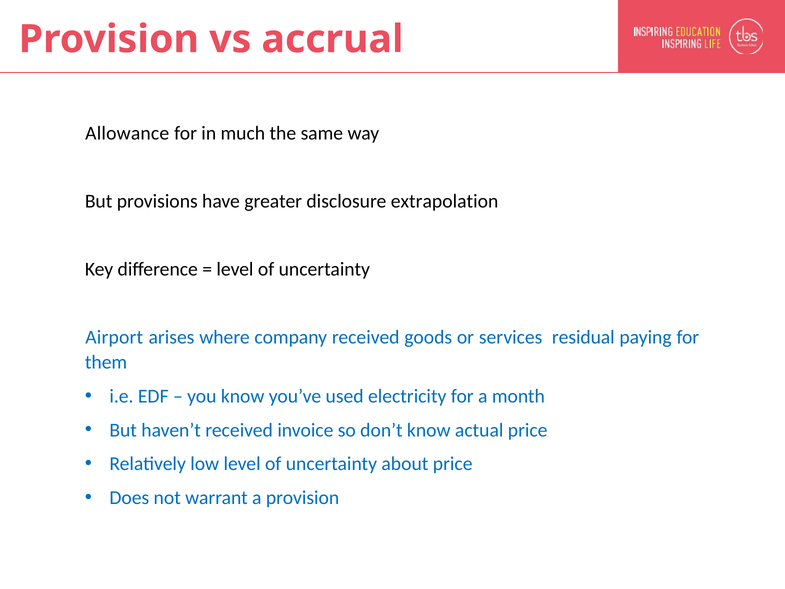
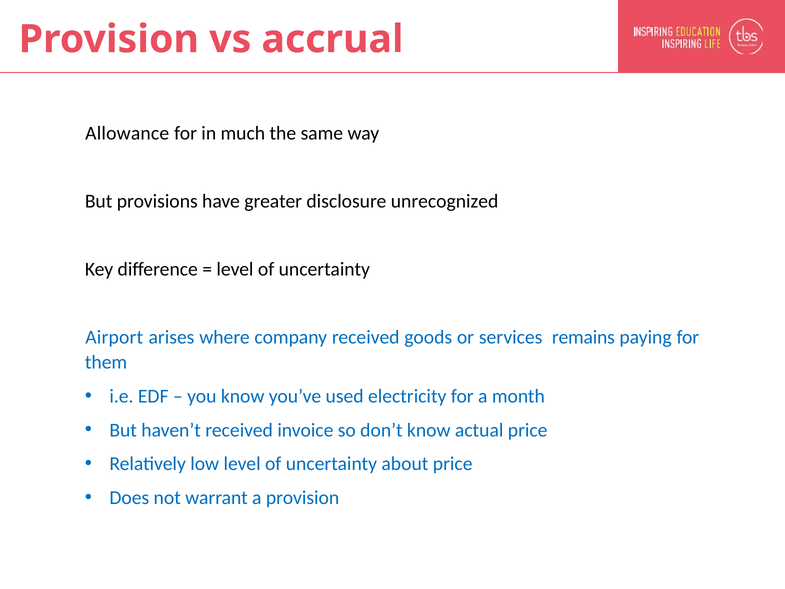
extrapolation: extrapolation -> unrecognized
residual: residual -> remains
